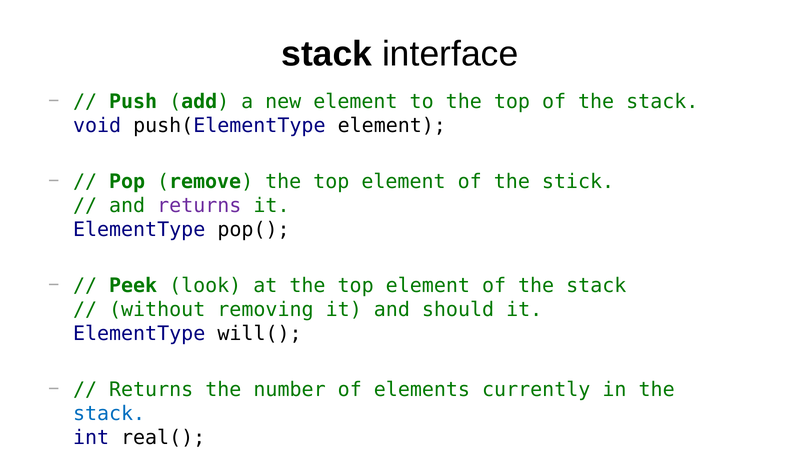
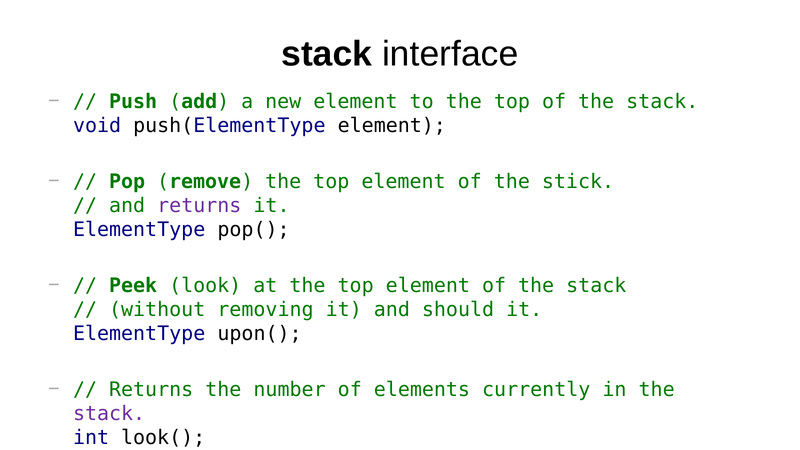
will(: will( -> upon(
stack at (109, 414) colour: blue -> purple
real(: real( -> look(
